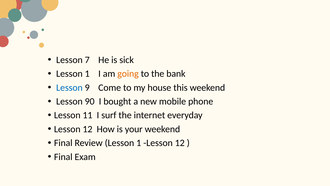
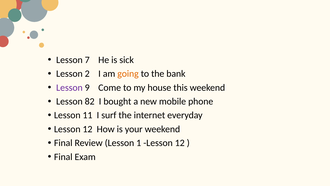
1 at (87, 74): 1 -> 2
Lesson at (69, 87) colour: blue -> purple
90: 90 -> 82
